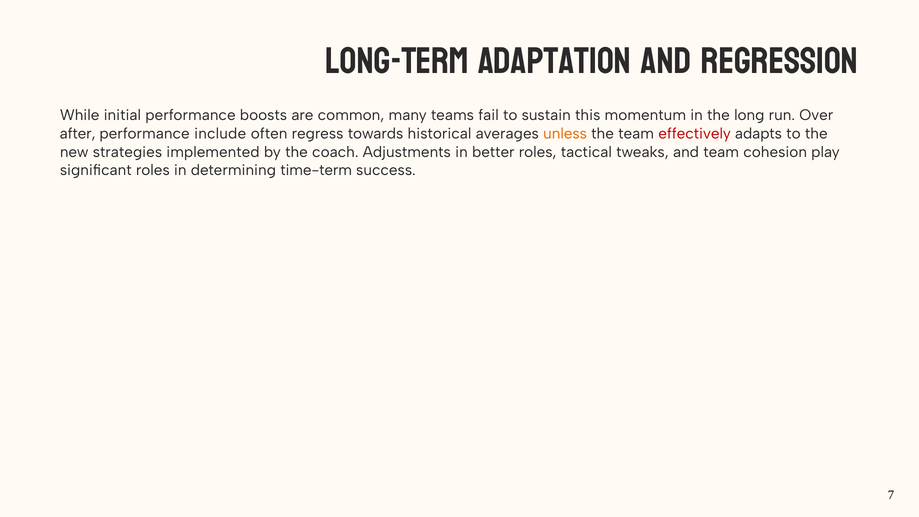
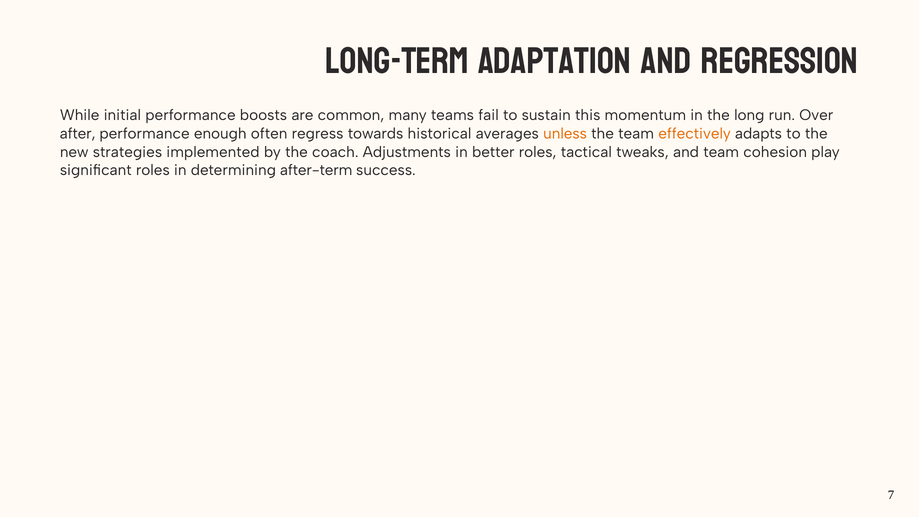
include: include -> enough
effectively colour: red -> orange
time-term: time-term -> after-term
